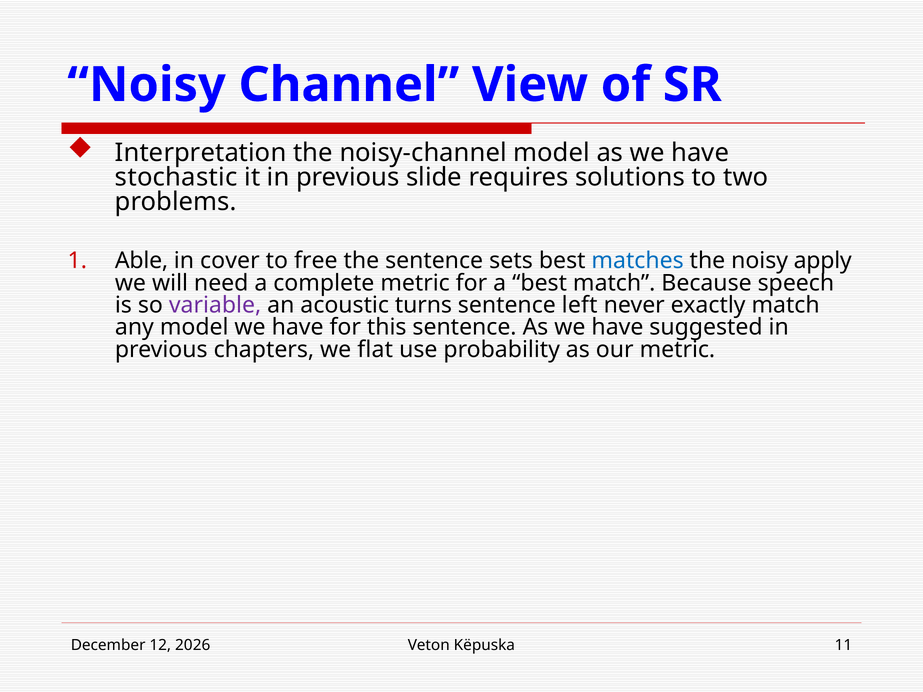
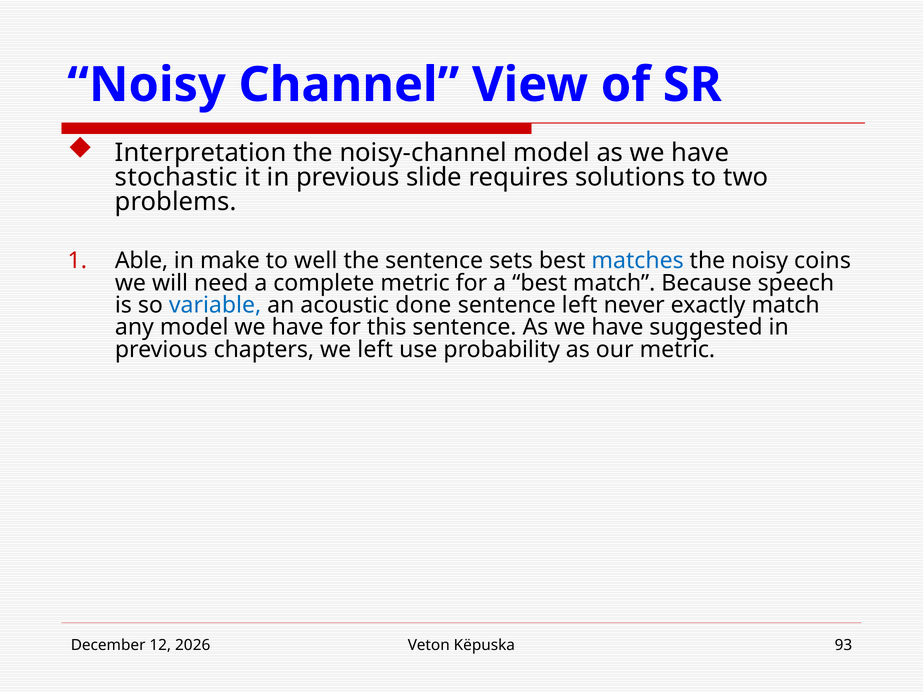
cover: cover -> make
free: free -> well
apply: apply -> coins
variable colour: purple -> blue
turns: turns -> done
we flat: flat -> left
11: 11 -> 93
